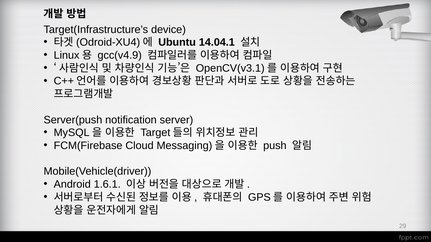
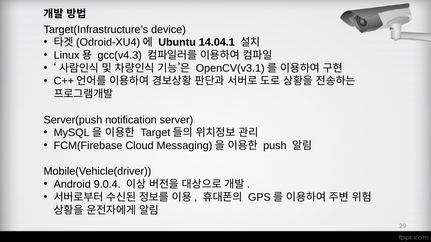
gcc(v4.9: gcc(v4.9 -> gcc(v4.3
1.6.1: 1.6.1 -> 9.0.4
